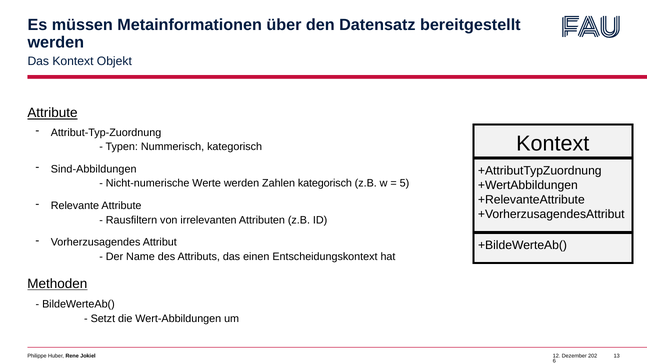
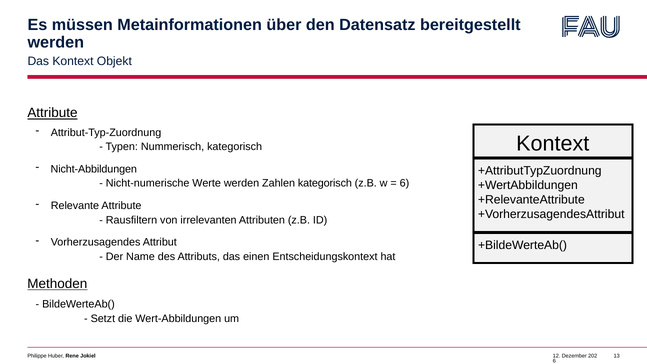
Sind-Abbildungen: Sind-Abbildungen -> Nicht-Abbildungen
5 at (405, 183): 5 -> 6
